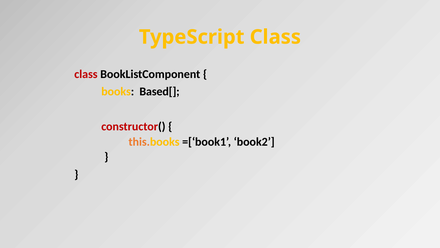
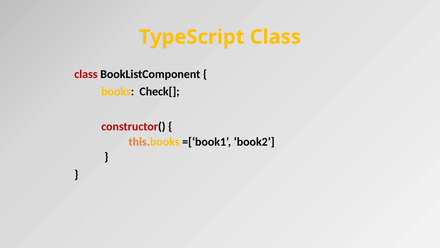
Based[: Based[ -> Check[
